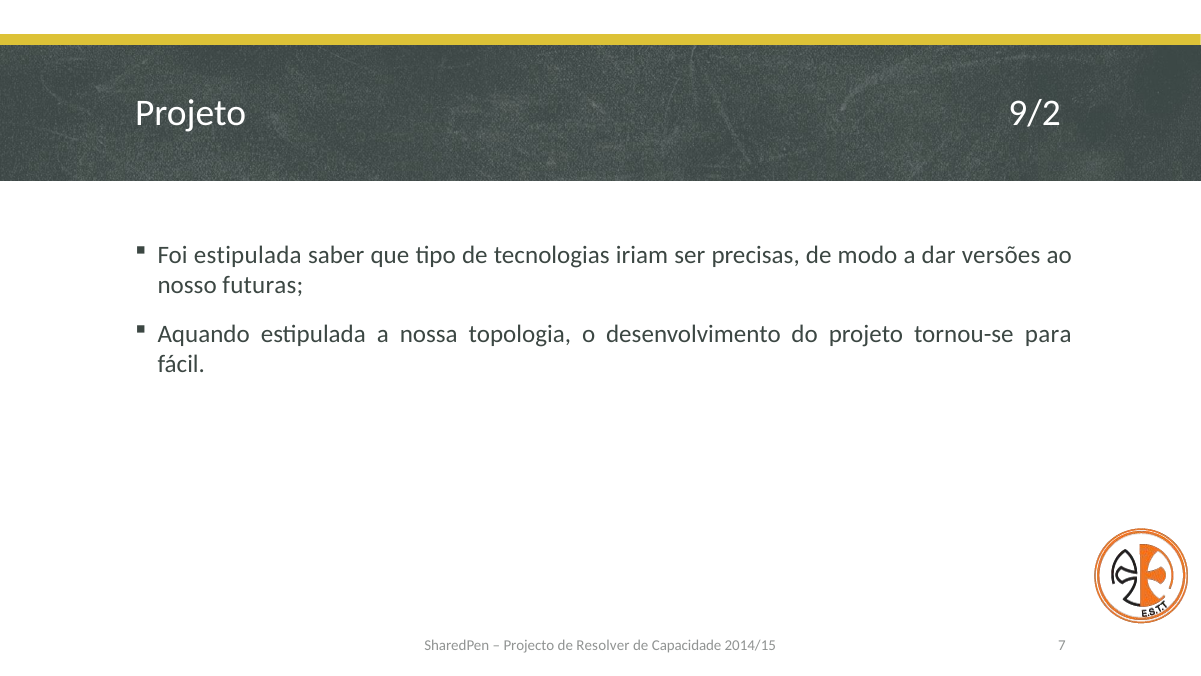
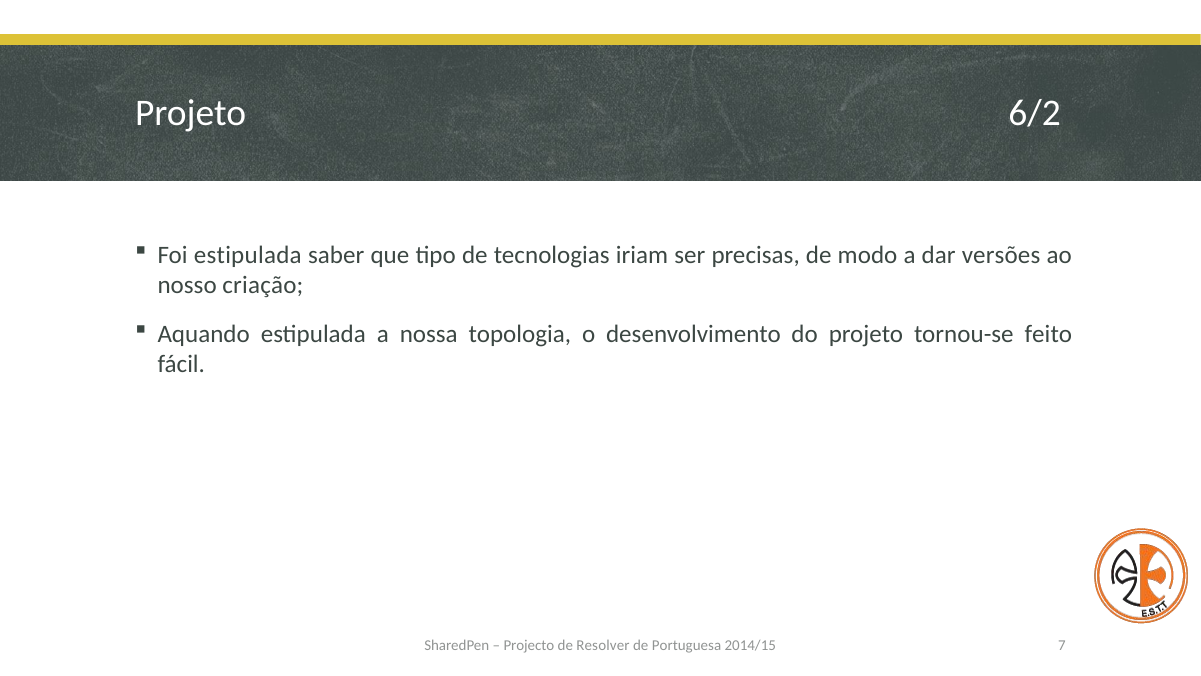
9/2: 9/2 -> 6/2
futuras: futuras -> criação
para: para -> feito
Capacidade: Capacidade -> Portuguesa
